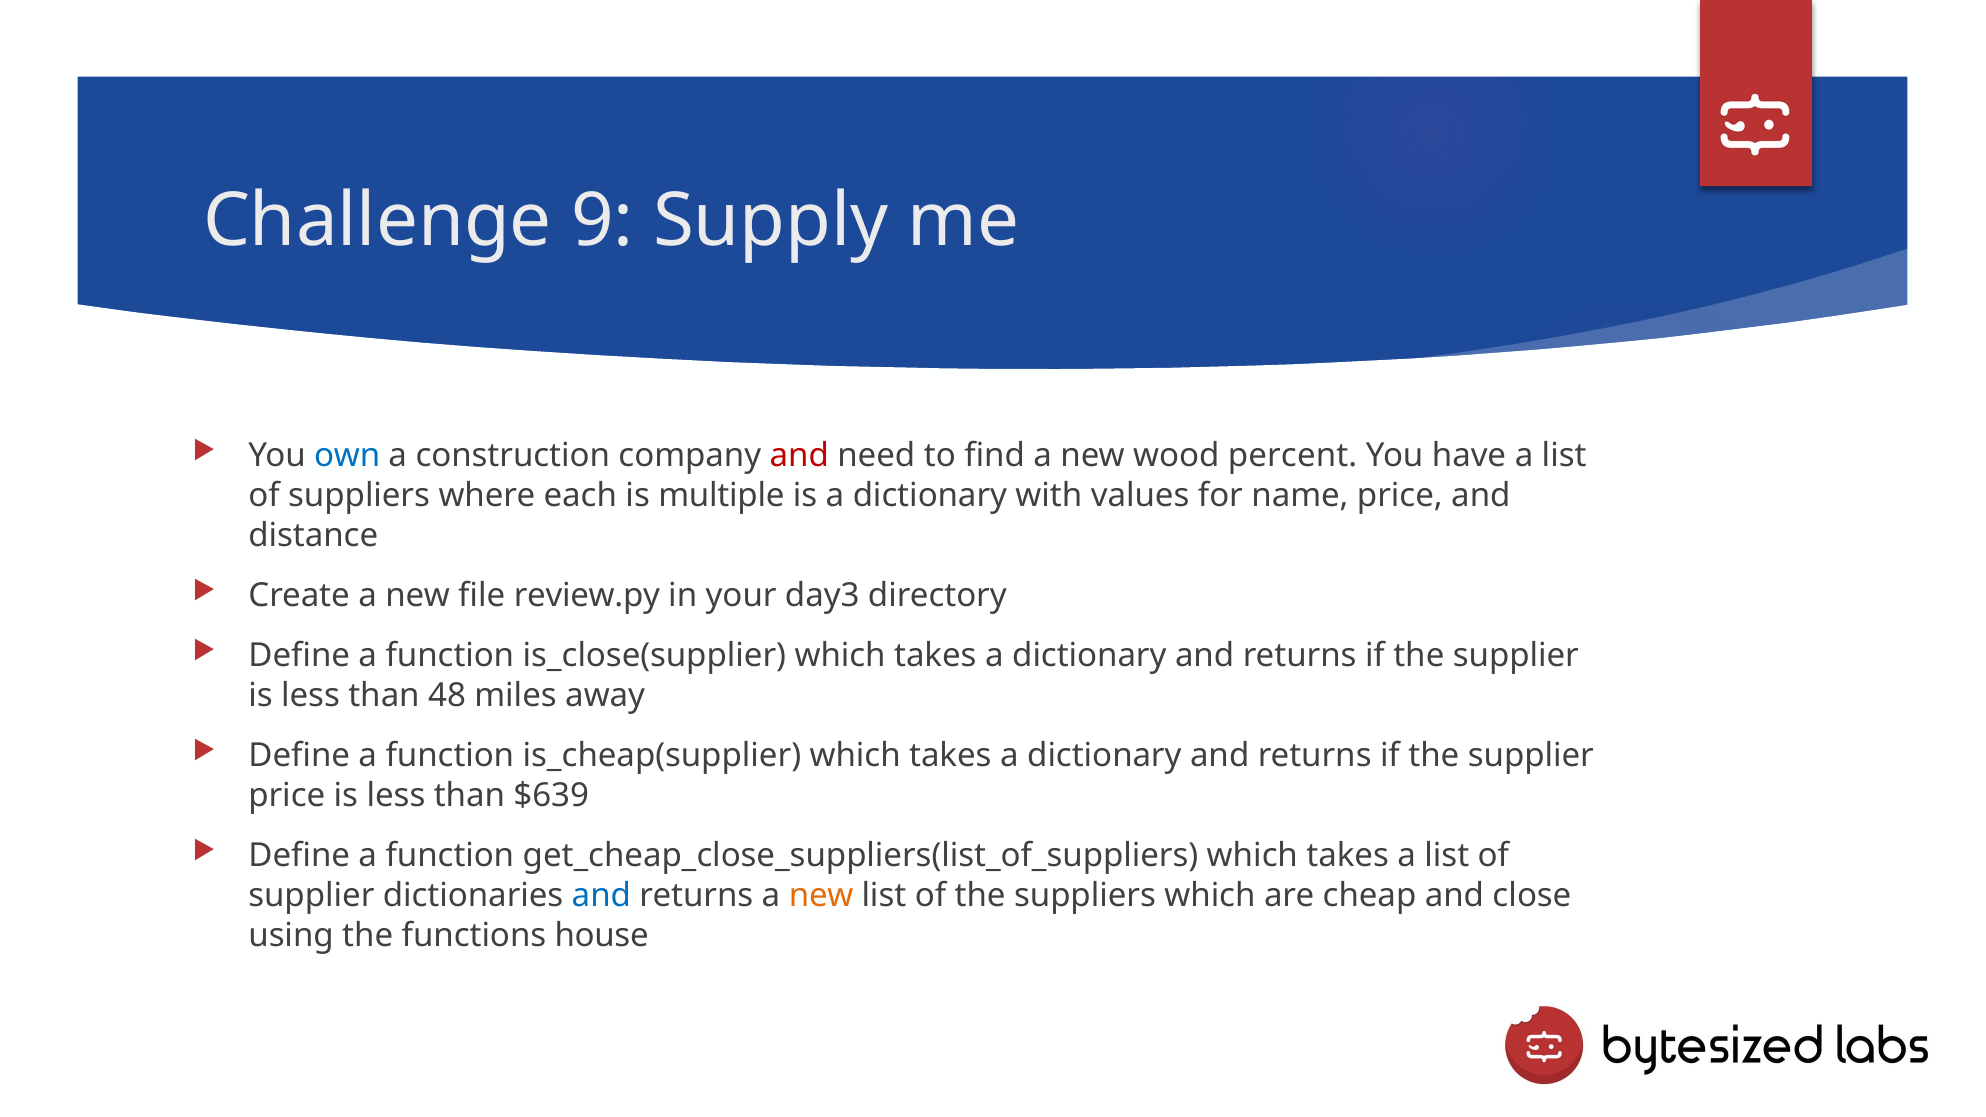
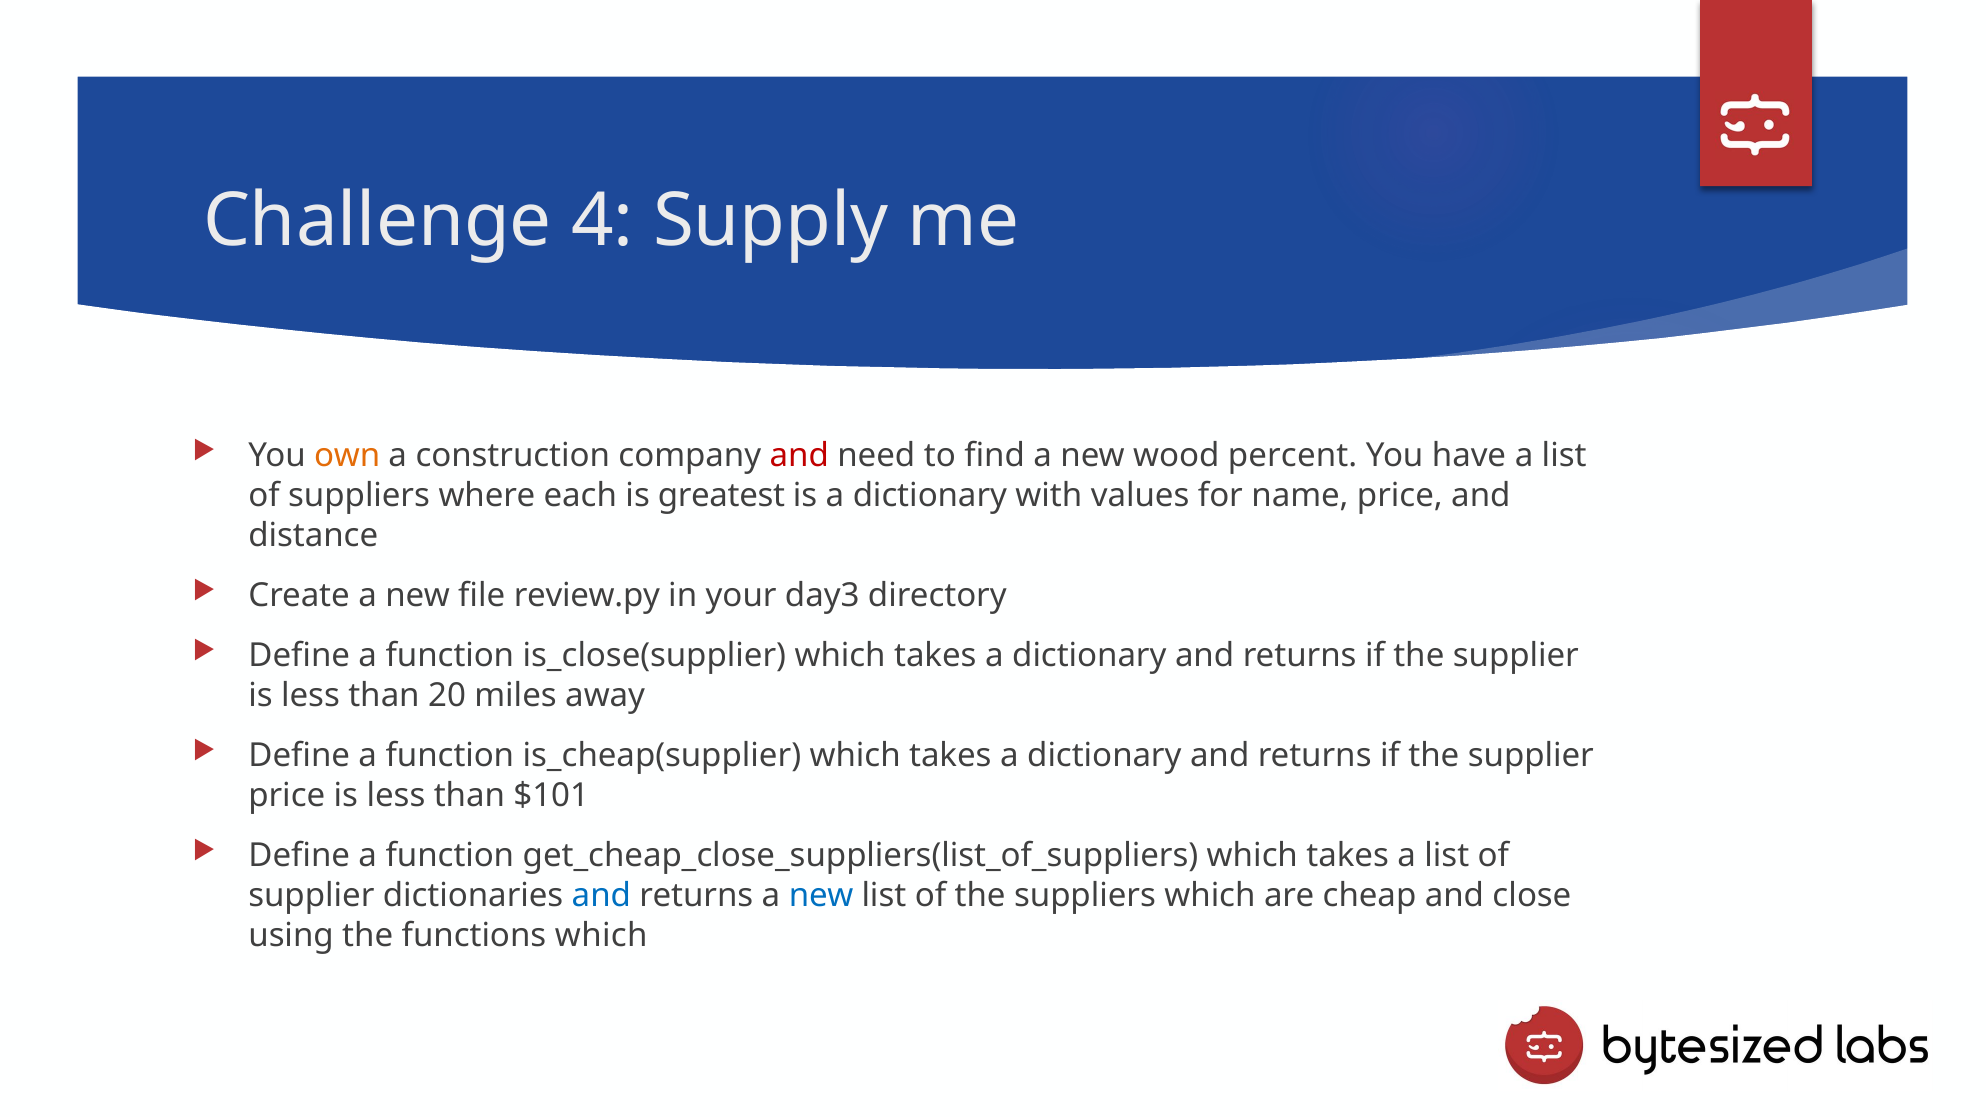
9: 9 -> 4
own colour: blue -> orange
multiple: multiple -> greatest
48: 48 -> 20
$639: $639 -> $101
new at (821, 896) colour: orange -> blue
functions house: house -> which
